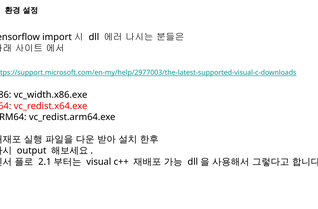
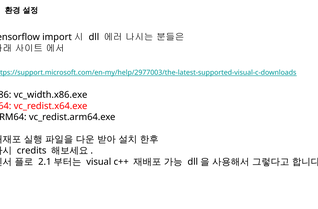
output: output -> credits
